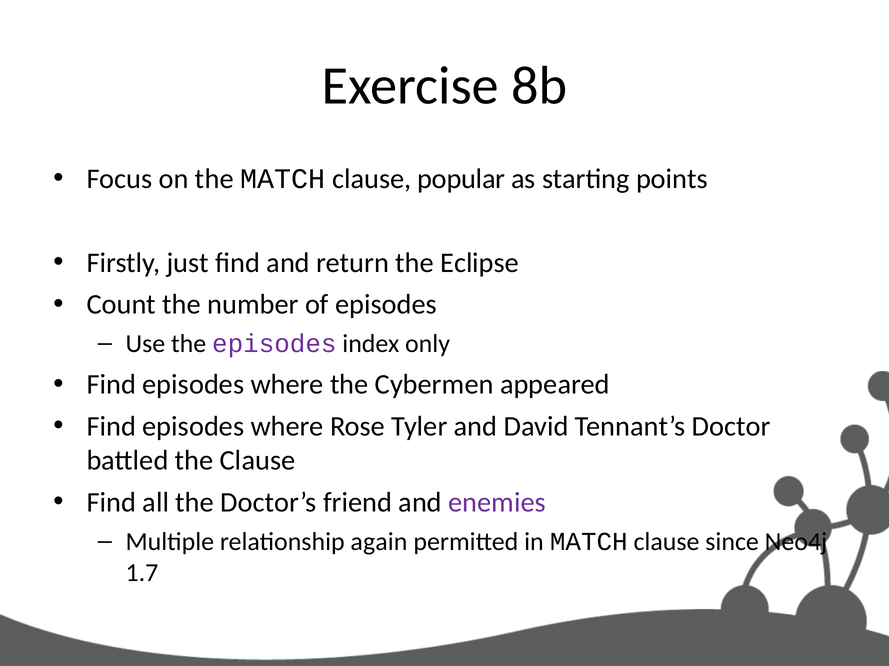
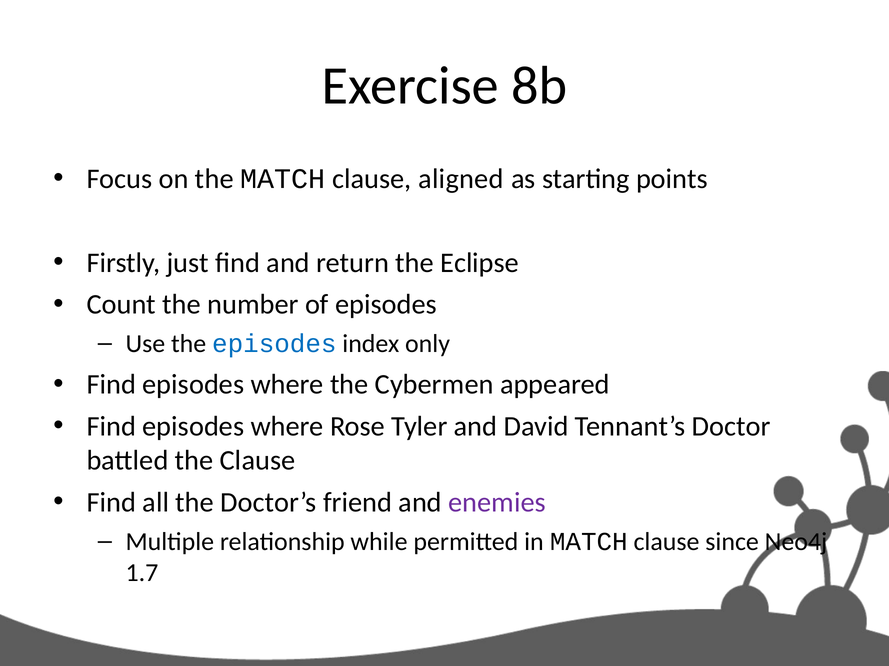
popular: popular -> aligned
episodes at (274, 344) colour: purple -> blue
again: again -> while
